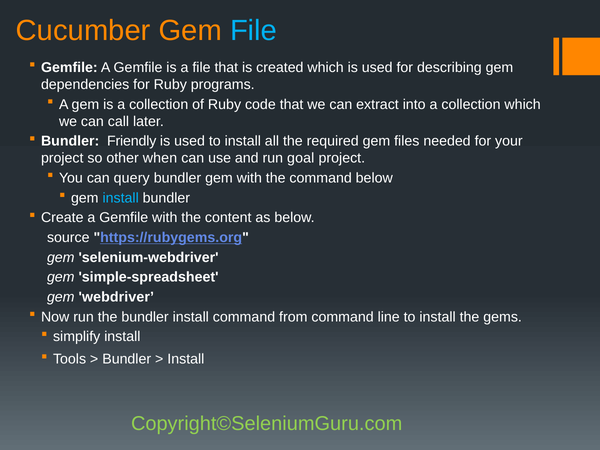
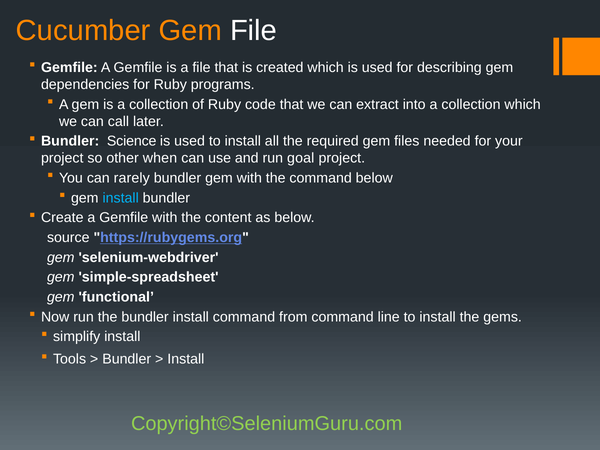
File at (254, 30) colour: light blue -> white
Friendly: Friendly -> Science
query: query -> rarely
webdriver: webdriver -> functional
